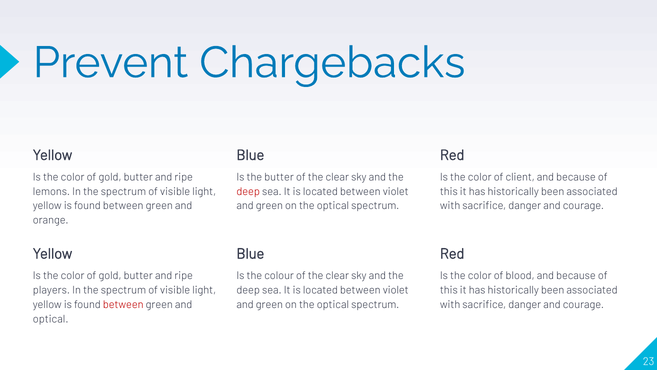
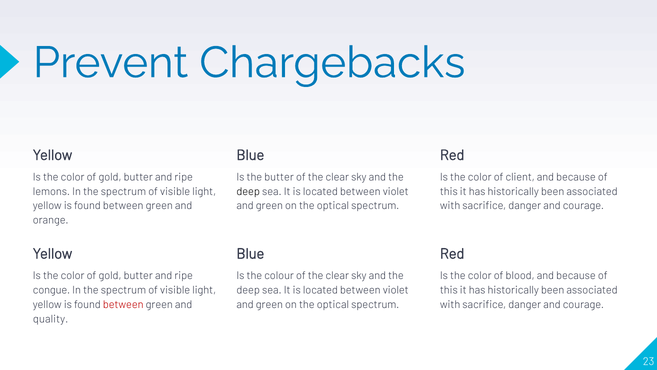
deep at (248, 191) colour: red -> black
players: players -> congue
optical at (51, 319): optical -> quality
